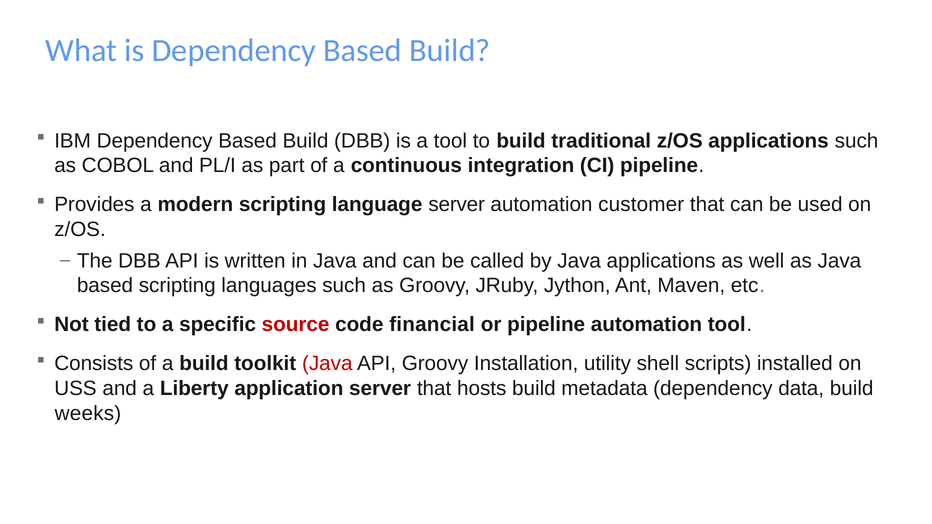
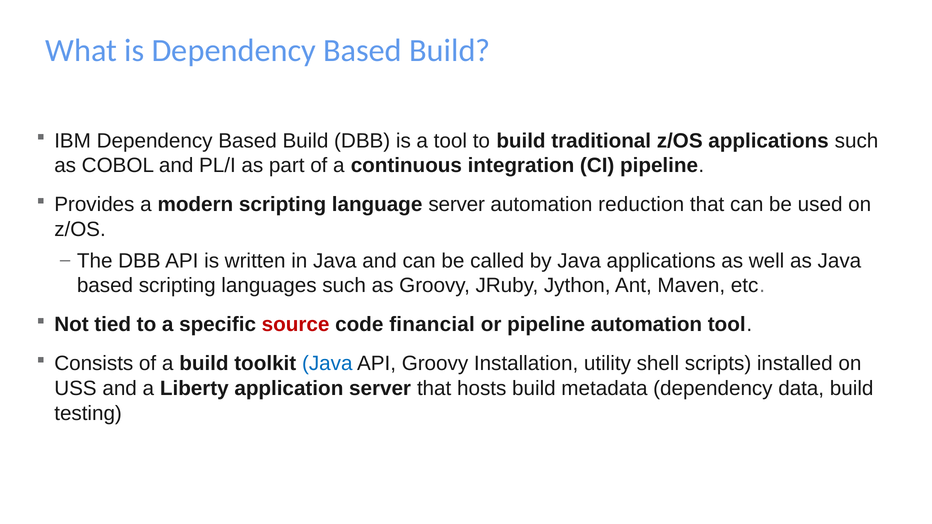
customer: customer -> reduction
Java at (327, 364) colour: red -> blue
weeks: weeks -> testing
